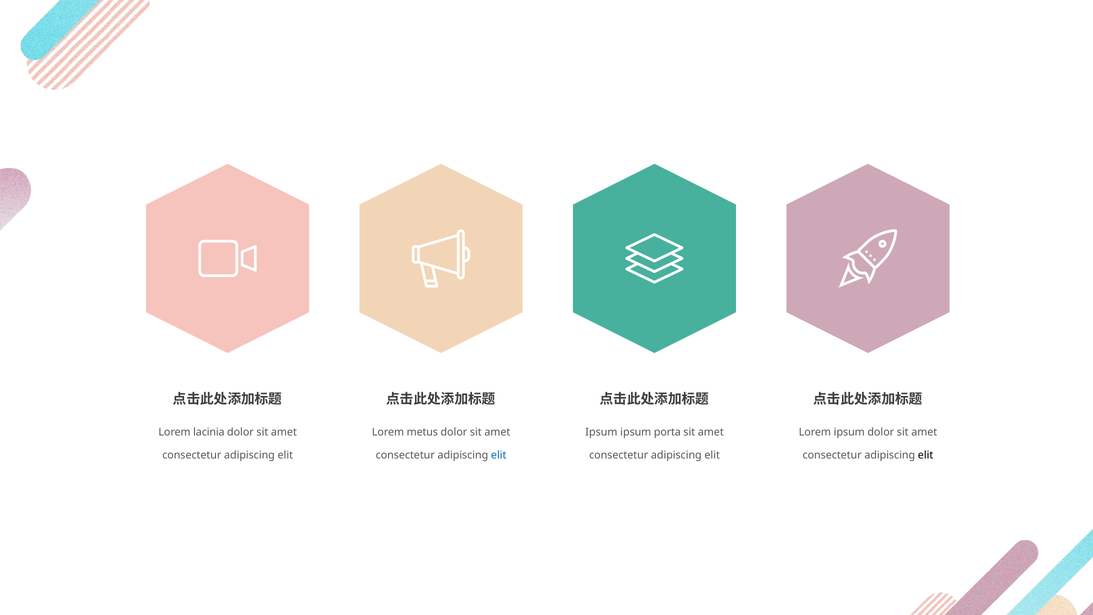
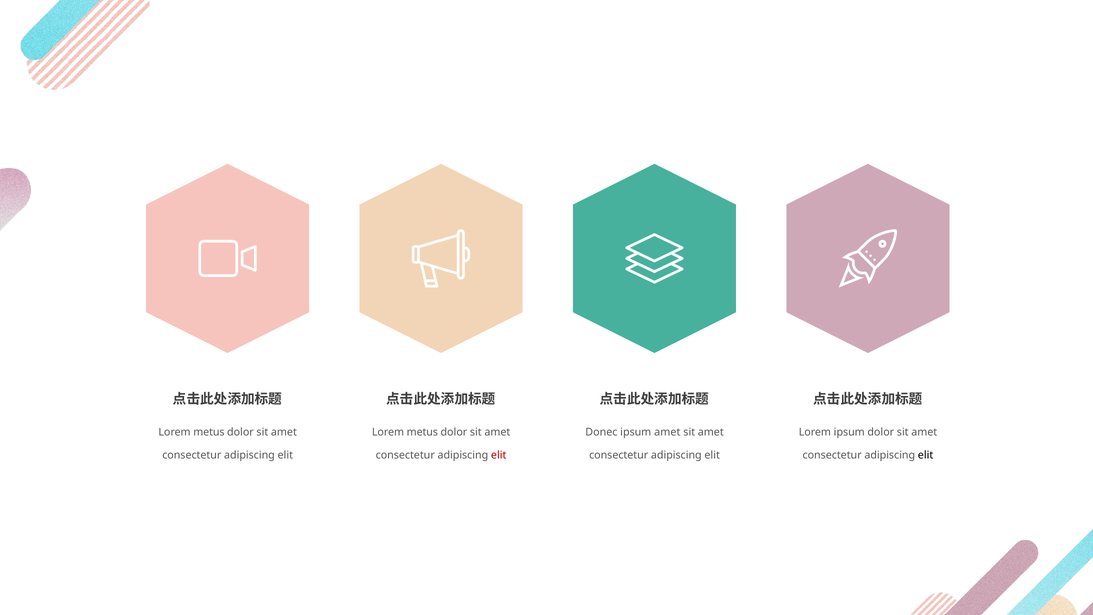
lacinia at (209, 432): lacinia -> metus
Ipsum at (601, 432): Ipsum -> Donec
ipsum porta: porta -> amet
elit at (499, 455) colour: blue -> red
